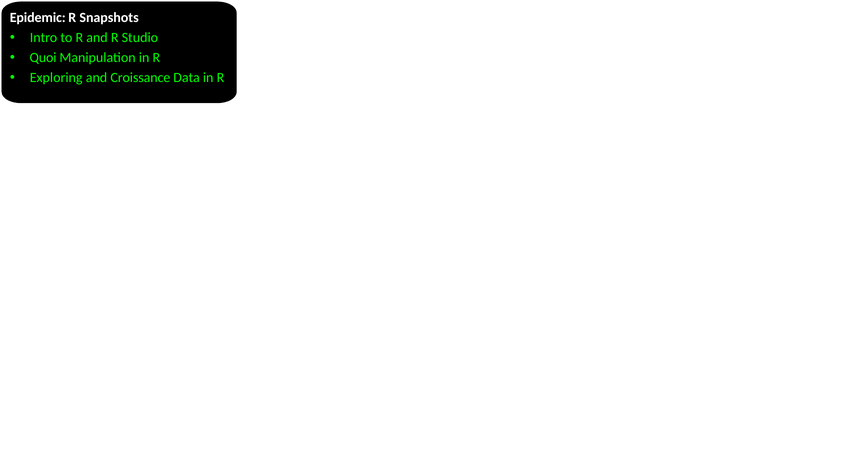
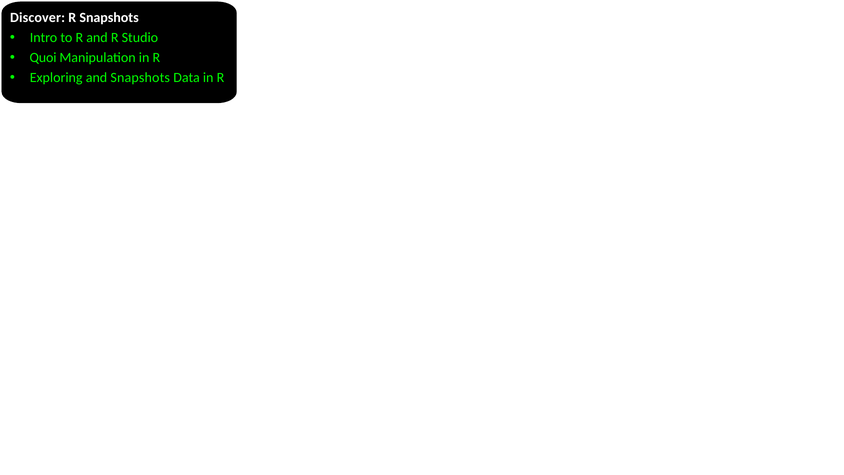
Epidemic: Epidemic -> Discover
and Croissance: Croissance -> Snapshots
